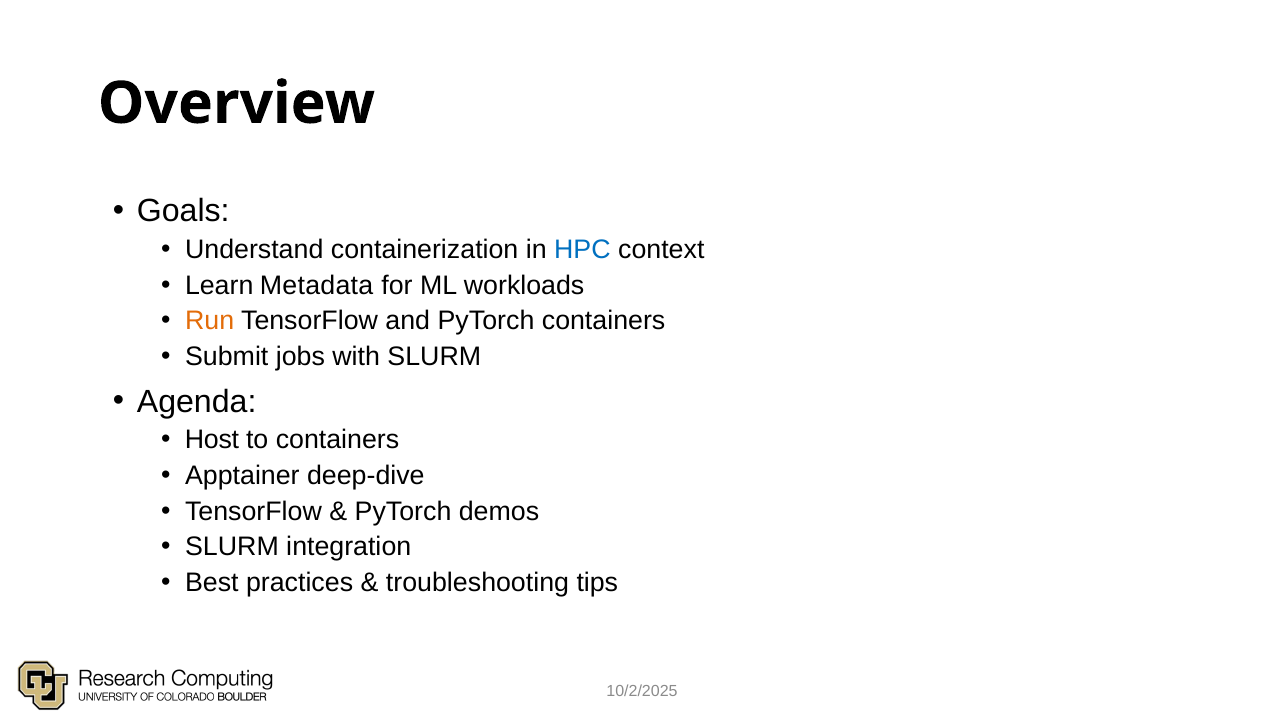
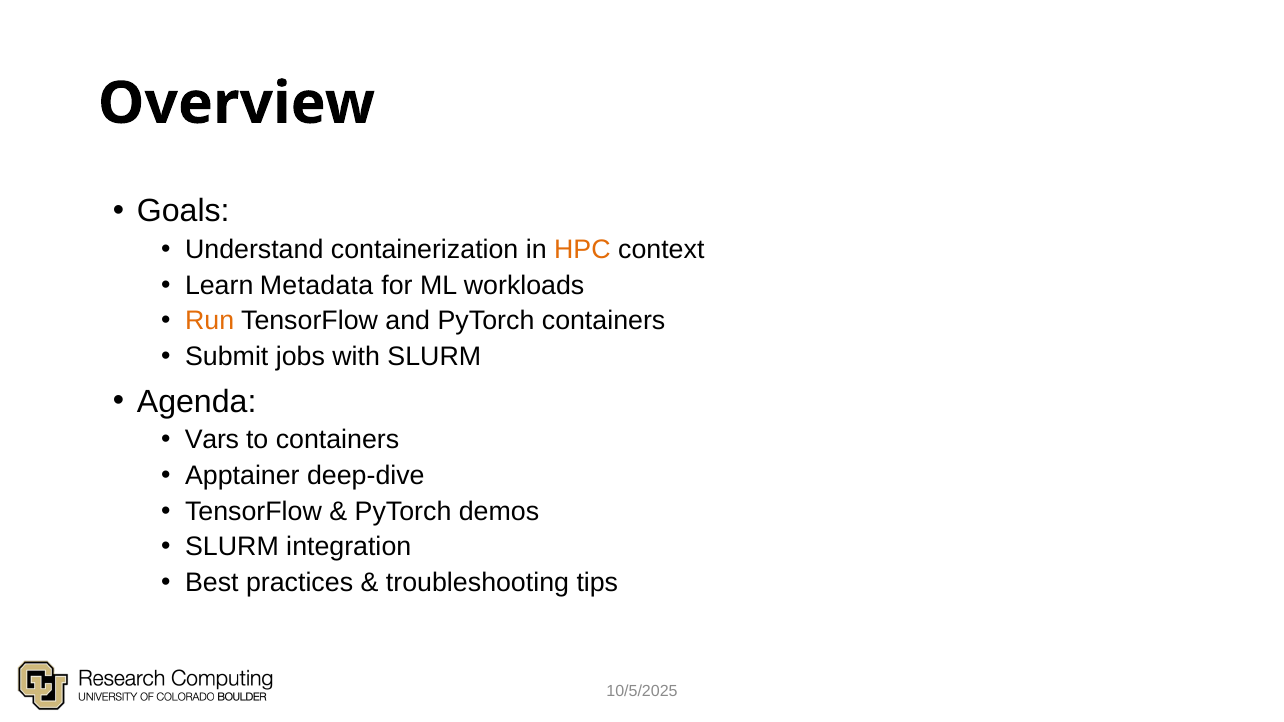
HPC colour: blue -> orange
Host: Host -> Vars
10/2/2025: 10/2/2025 -> 10/5/2025
